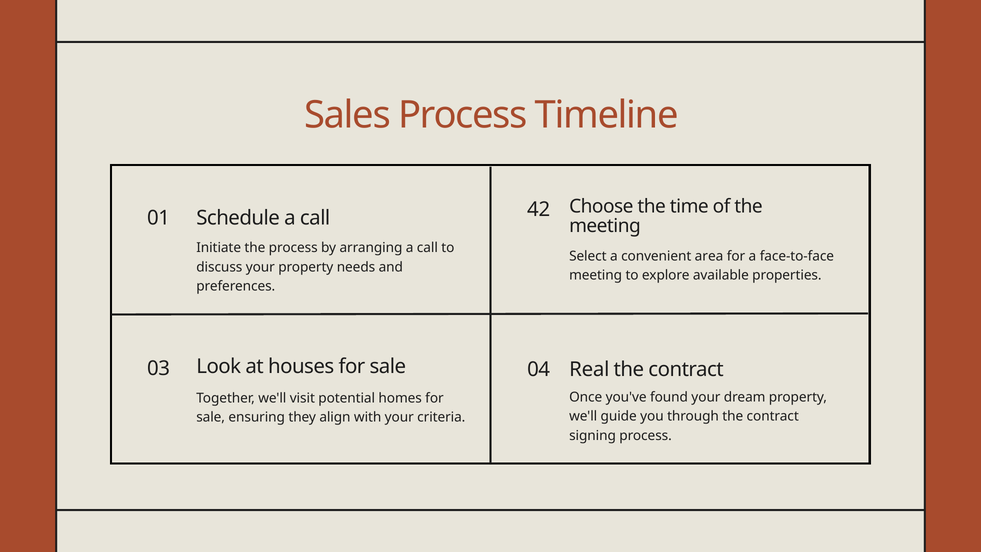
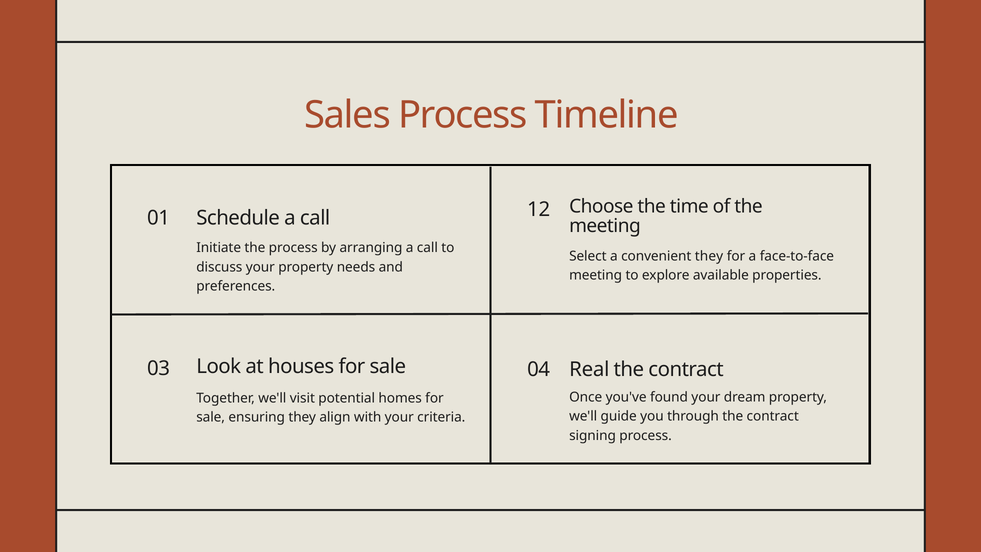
42: 42 -> 12
convenient area: area -> they
